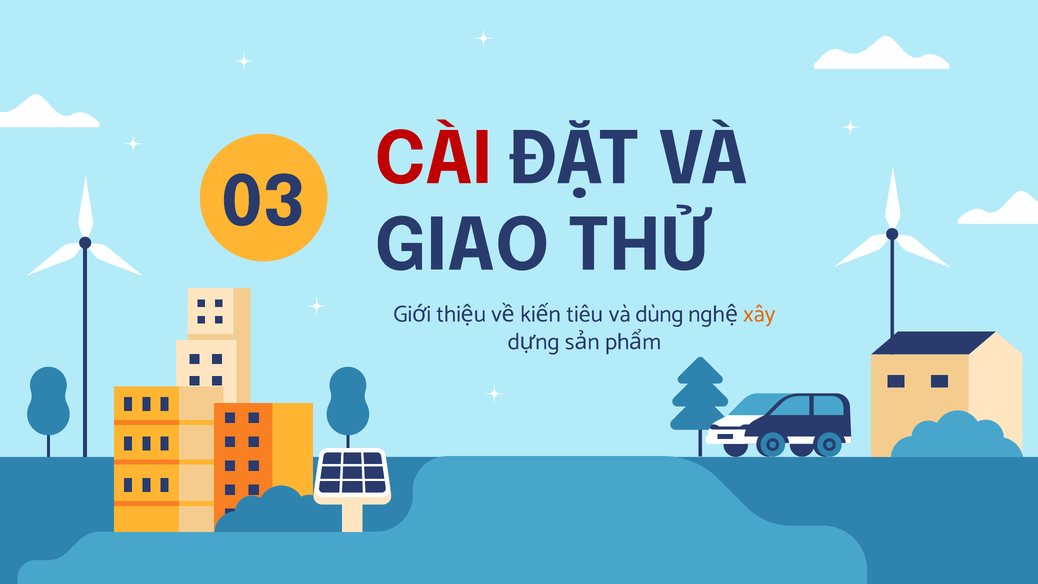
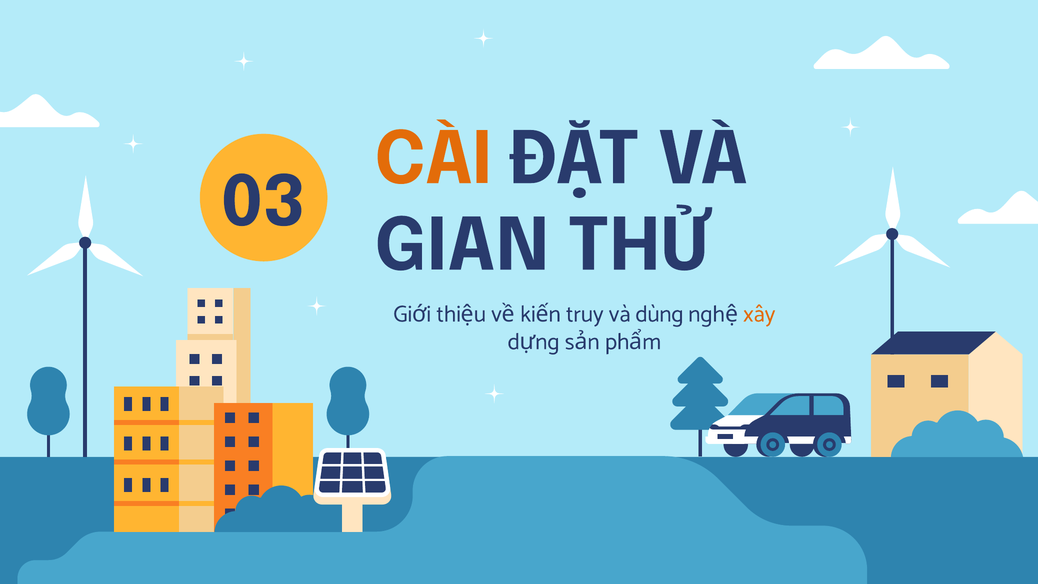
CÀI colour: red -> orange
GIAO: GIAO -> GIAN
tiêu: tiêu -> truy
